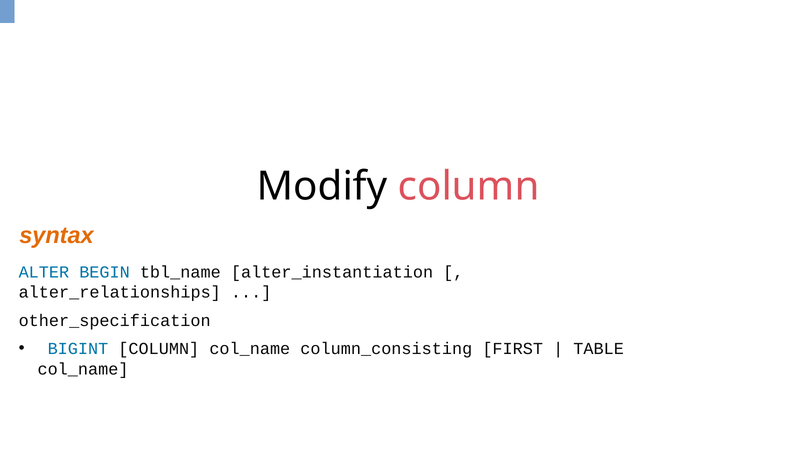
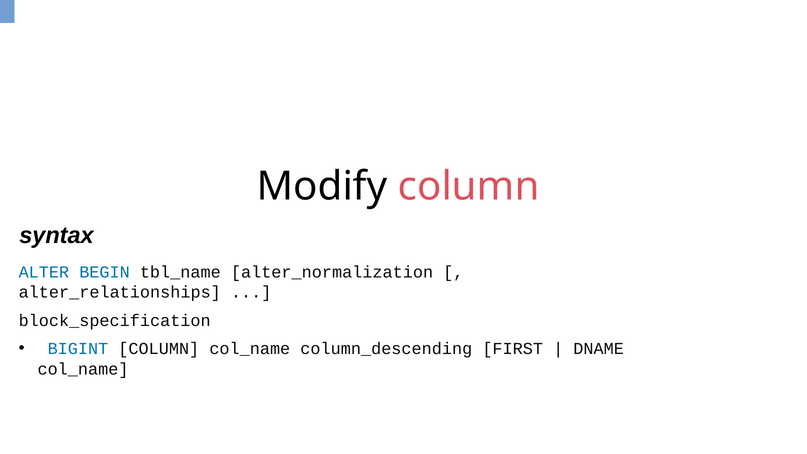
syntax colour: orange -> black
alter_instantiation: alter_instantiation -> alter_normalization
other_specification: other_specification -> block_specification
column_consisting: column_consisting -> column_descending
TABLE: TABLE -> DNAME
